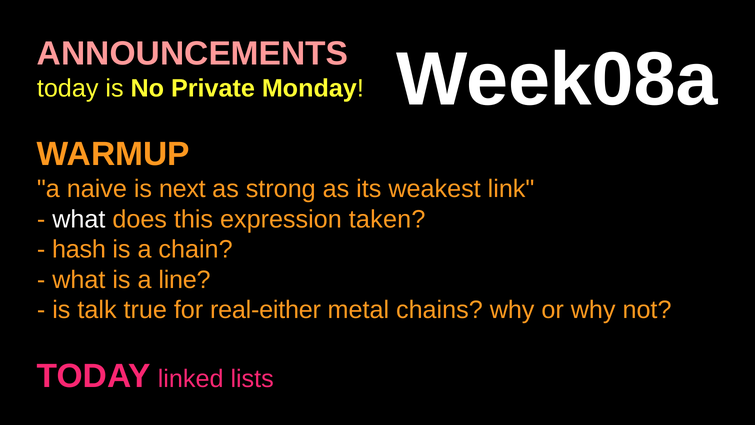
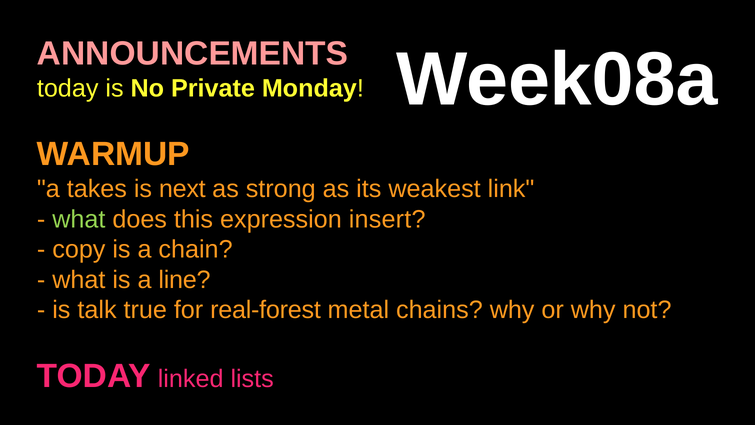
naive: naive -> takes
what at (79, 219) colour: white -> light green
taken: taken -> insert
hash: hash -> copy
real-either: real-either -> real-forest
